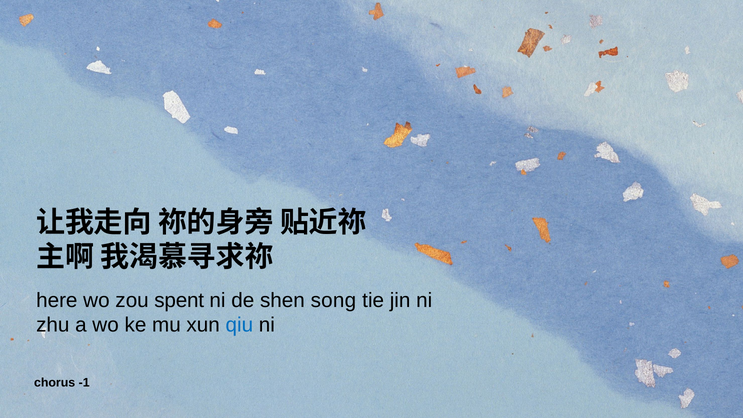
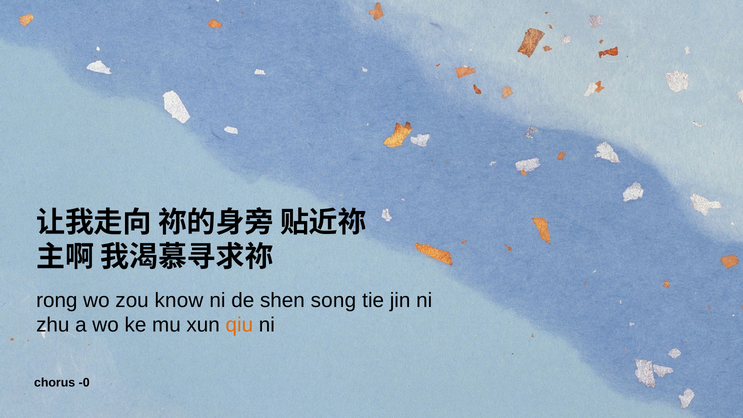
here: here -> rong
spent: spent -> know
qiu colour: blue -> orange
-1: -1 -> -0
